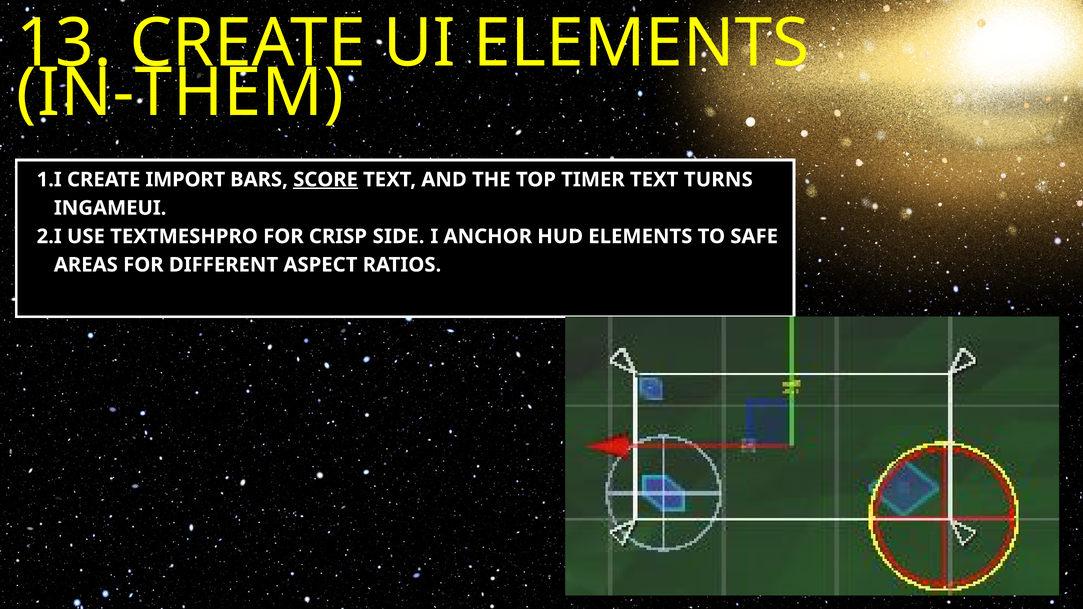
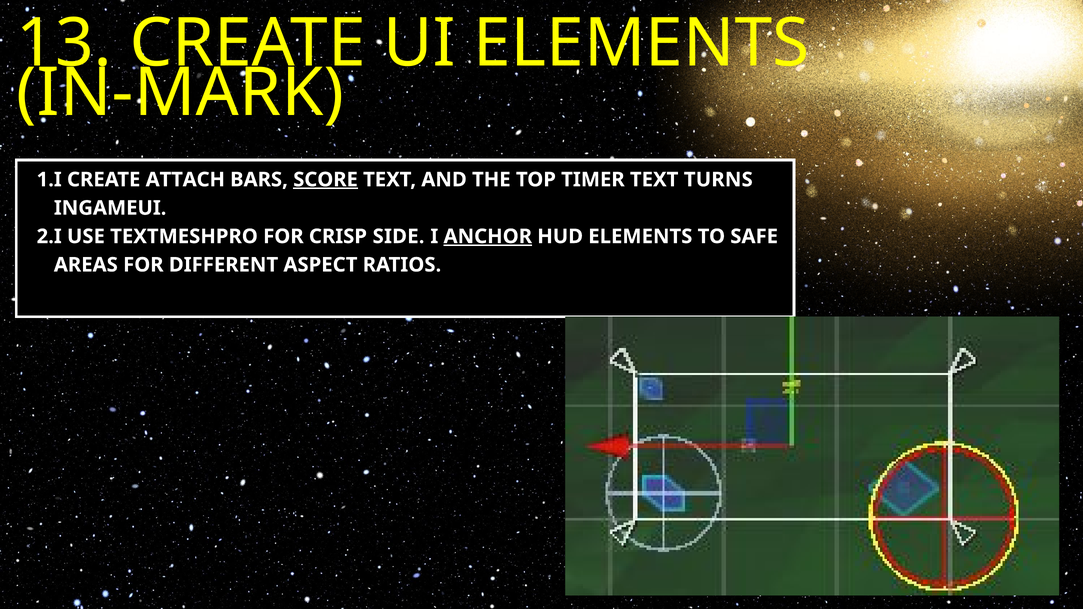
IN-THEM: IN-THEM -> IN-MARK
IMPORT: IMPORT -> ATTACH
ANCHOR underline: none -> present
